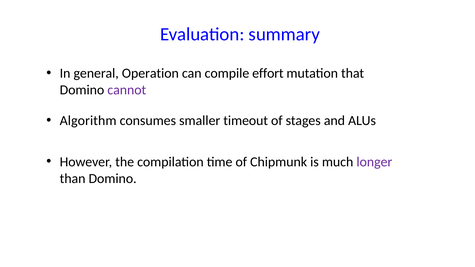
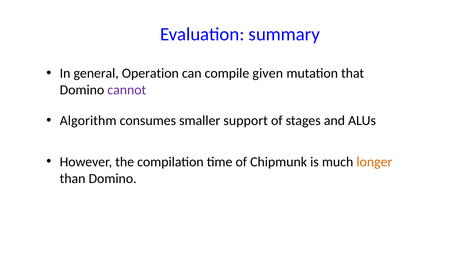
effort: effort -> given
timeout: timeout -> support
longer colour: purple -> orange
